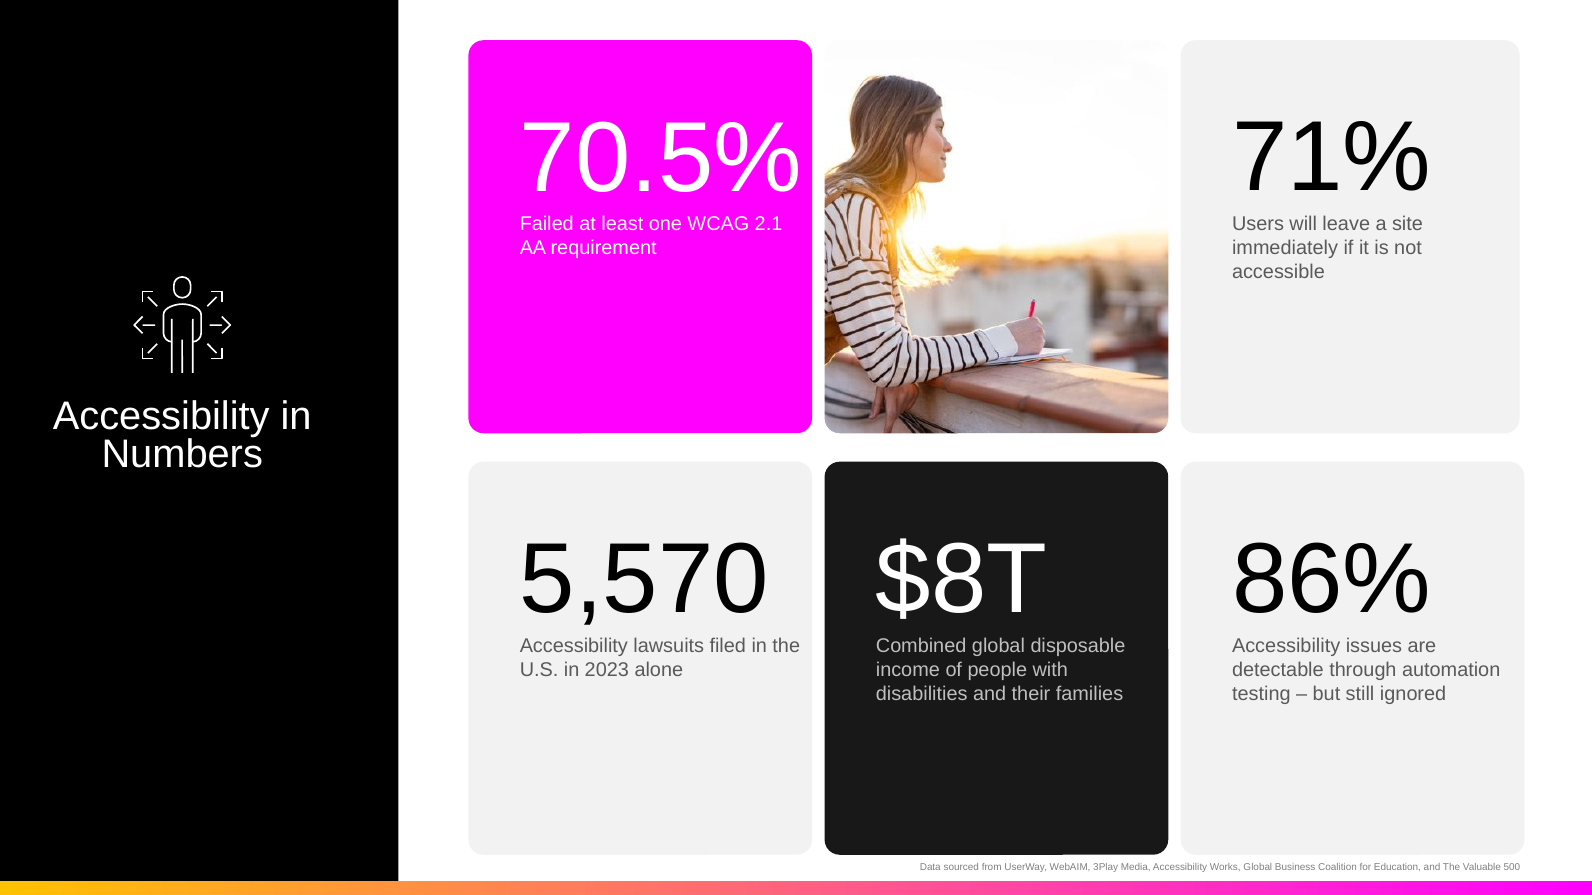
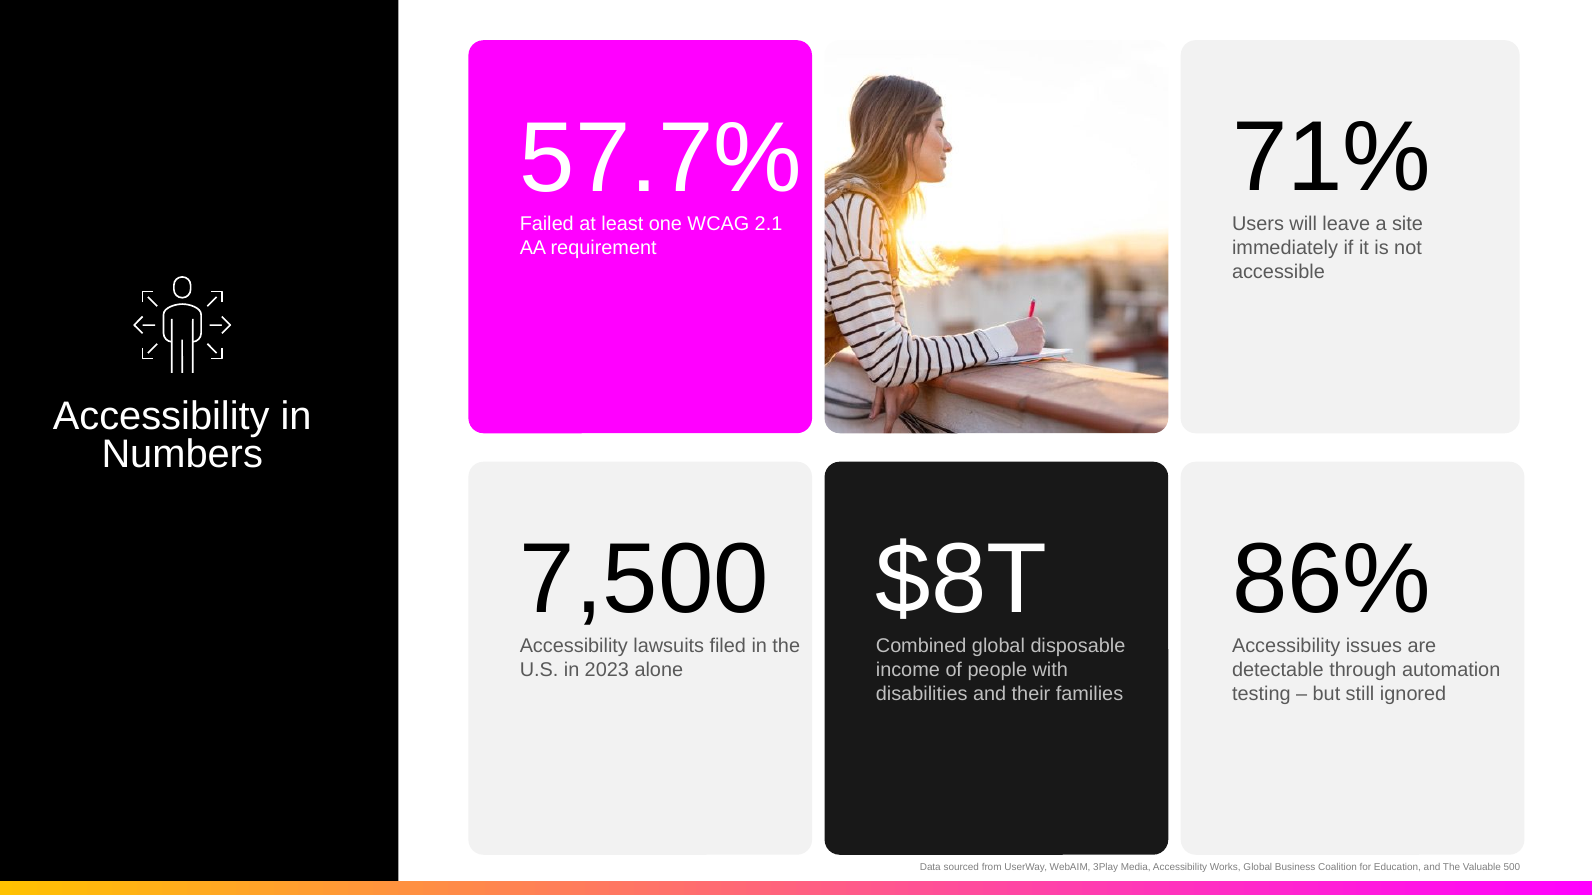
70.5%: 70.5% -> 57.7%
5,570: 5,570 -> 7,500
